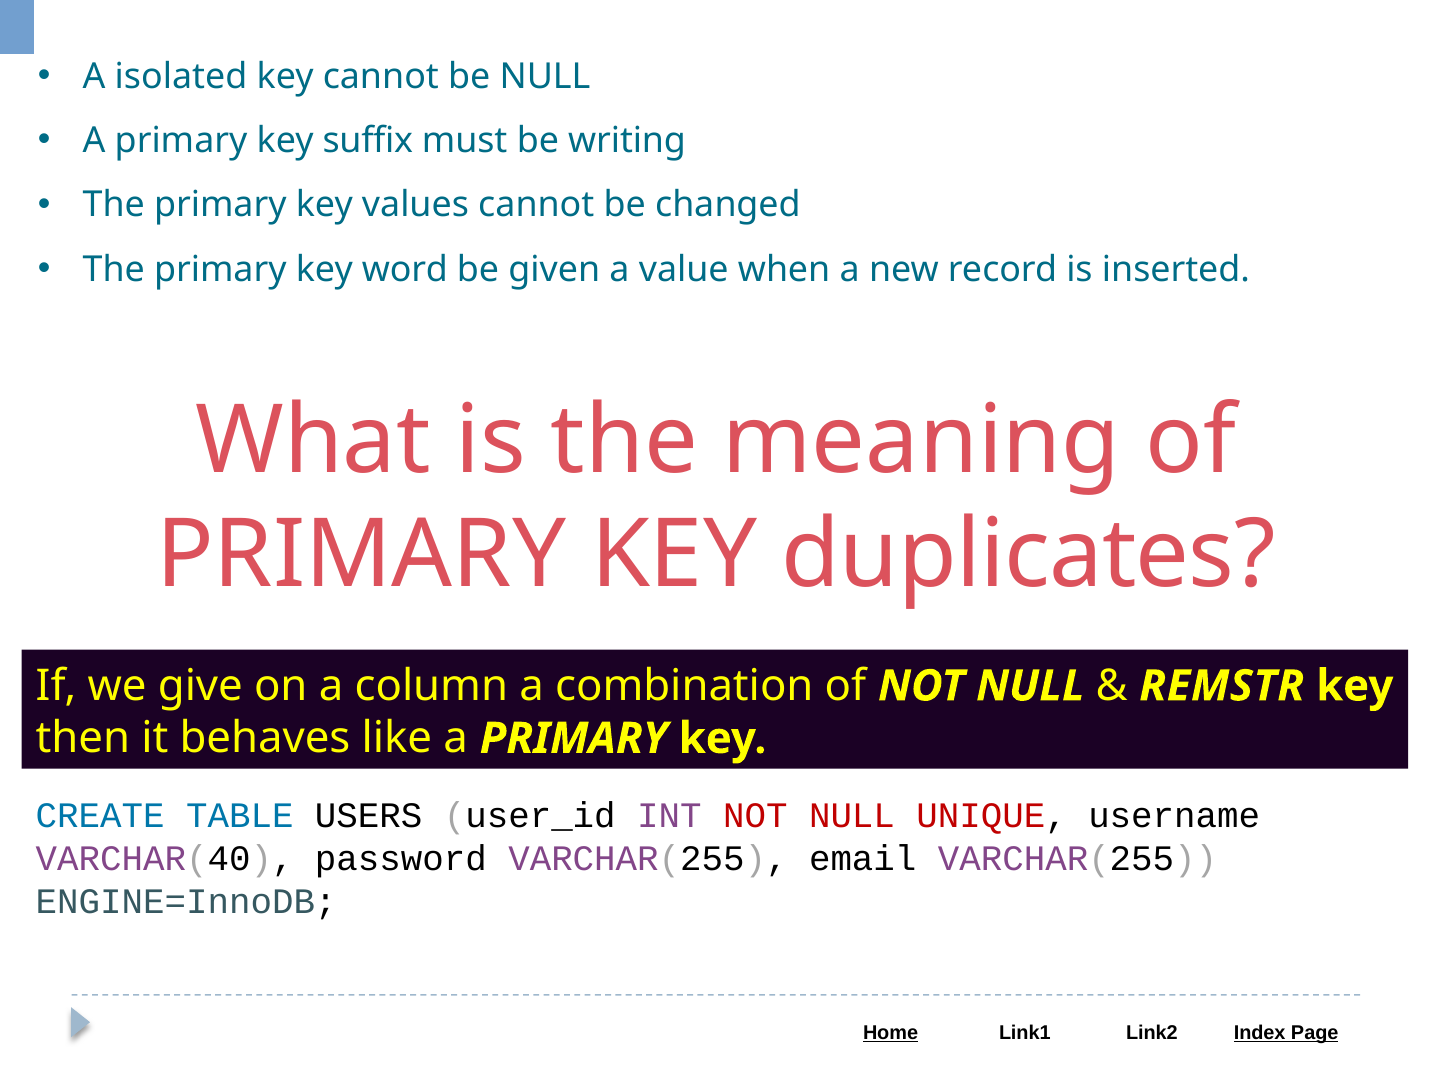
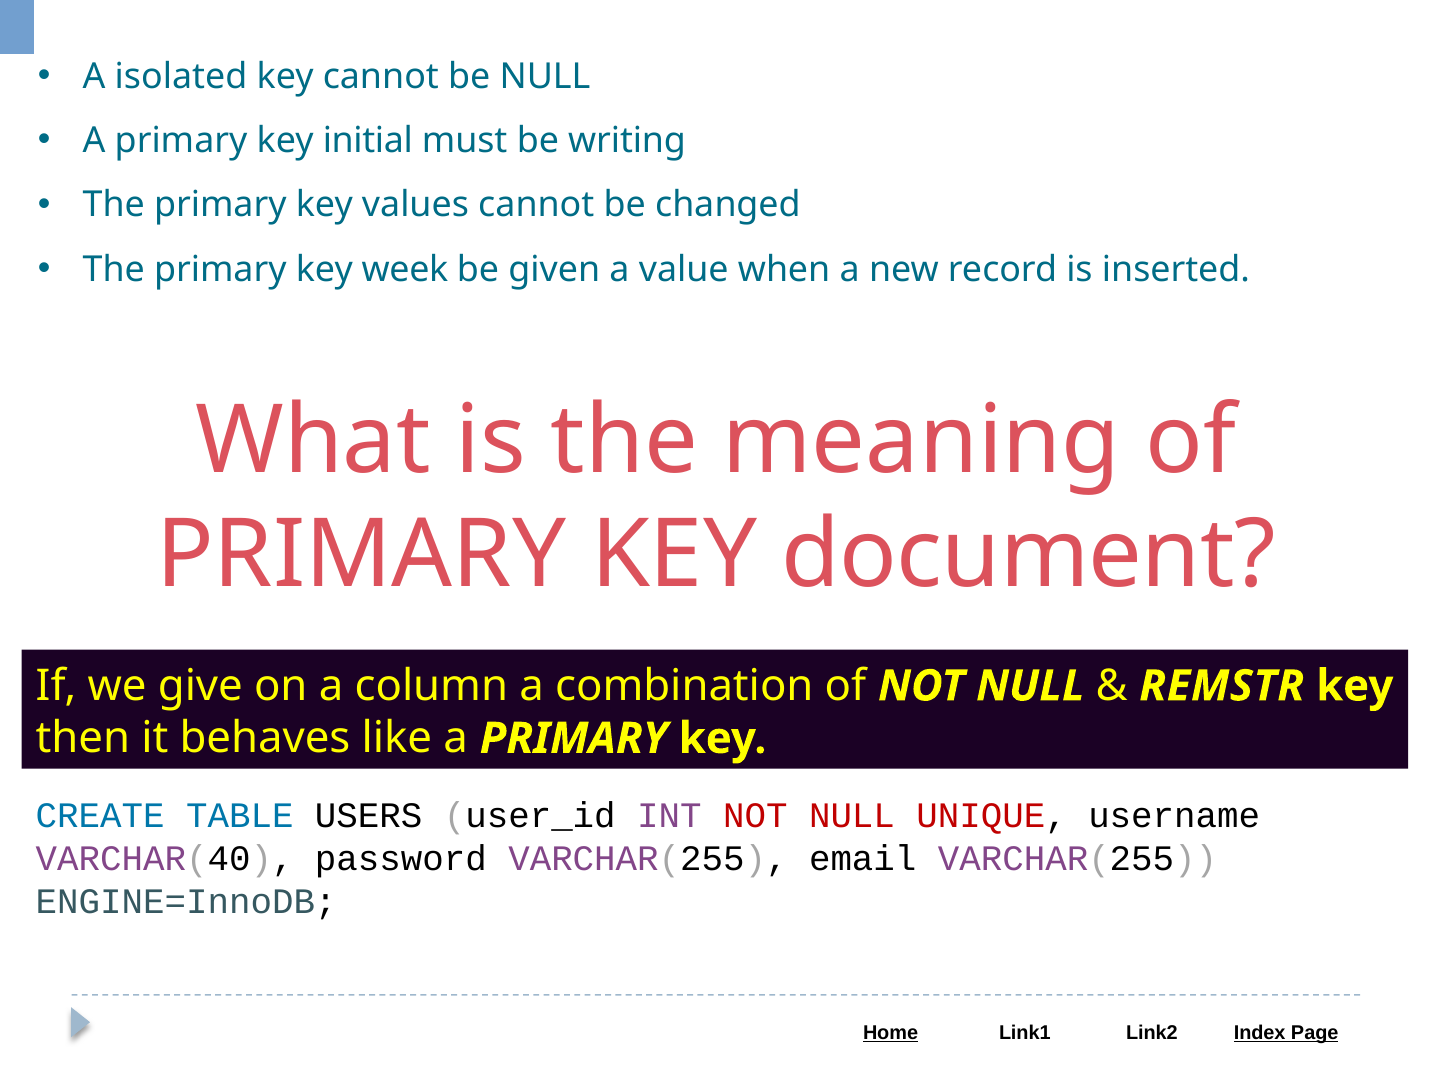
suffix: suffix -> initial
word: word -> week
duplicates: duplicates -> document
